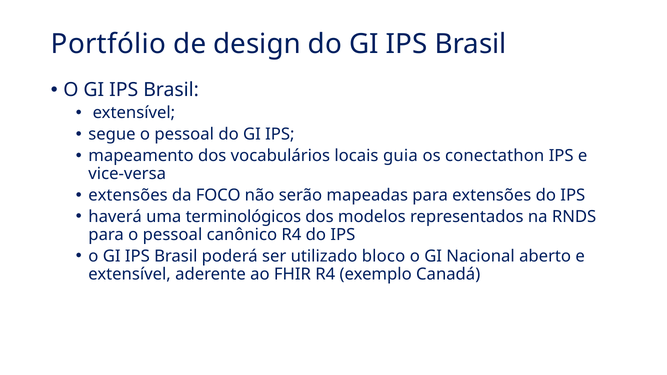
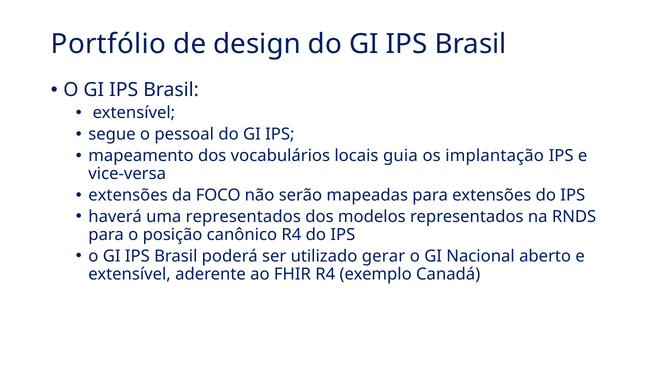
conectathon: conectathon -> implantação
uma terminológicos: terminológicos -> representados
para o pessoal: pessoal -> posição
bloco: bloco -> gerar
